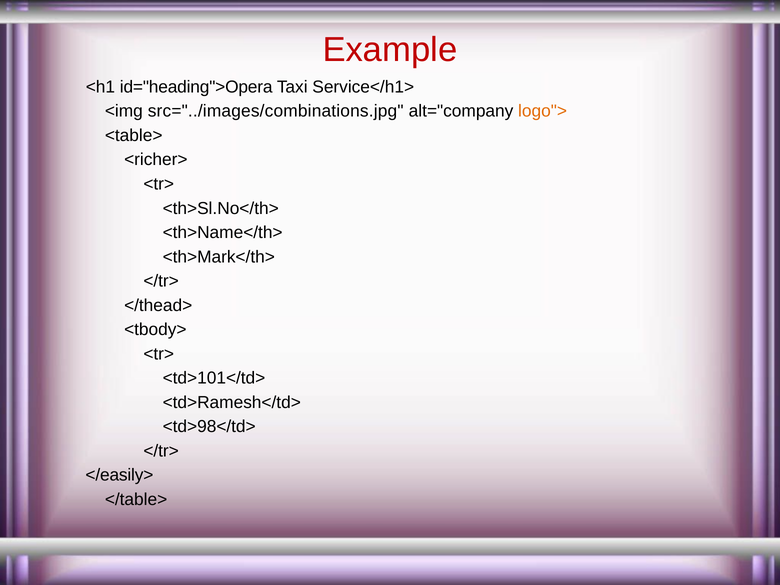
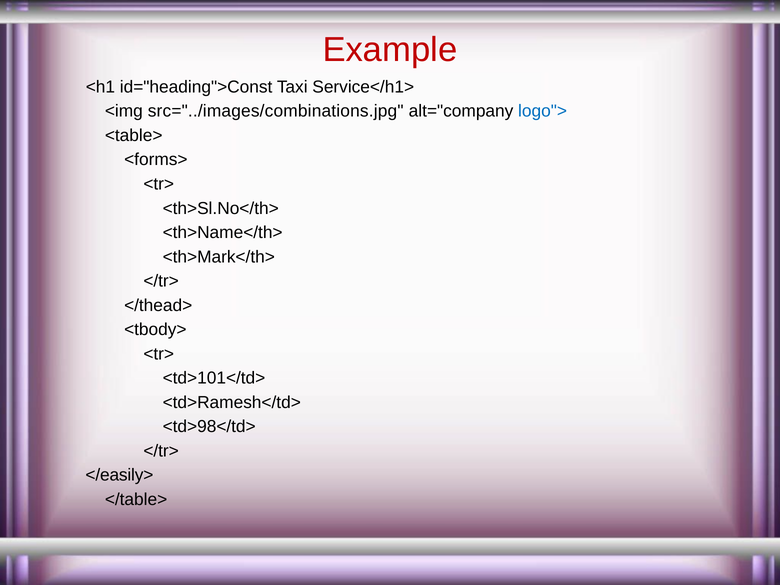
id="heading">Opera: id="heading">Opera -> id="heading">Const
logo"> colour: orange -> blue
<richer>: <richer> -> <forms>
